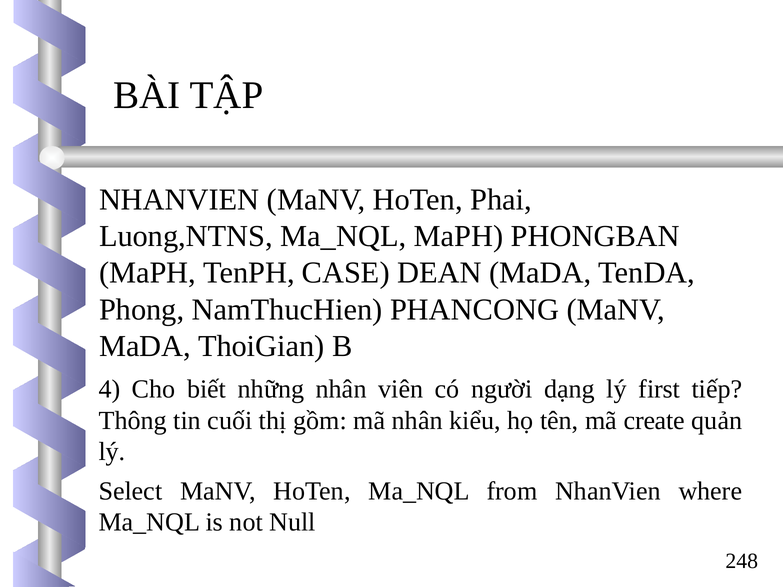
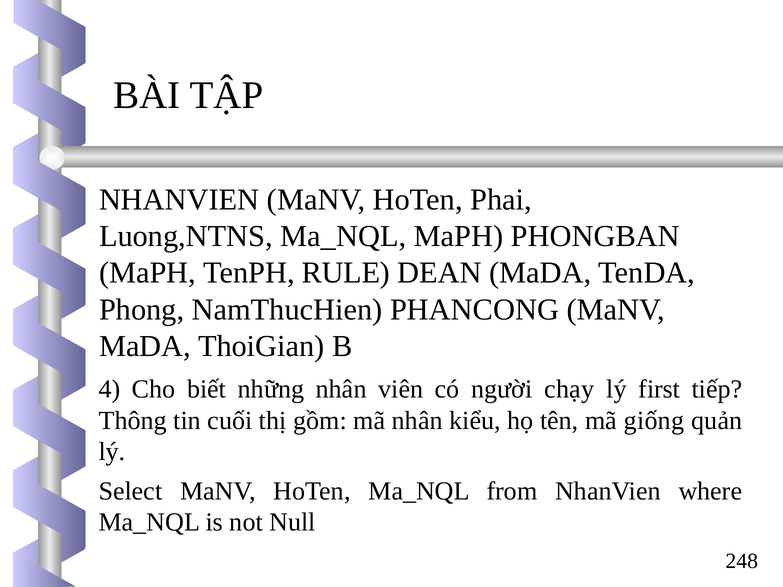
CASE: CASE -> RULE
dạng: dạng -> chạy
create: create -> giống
